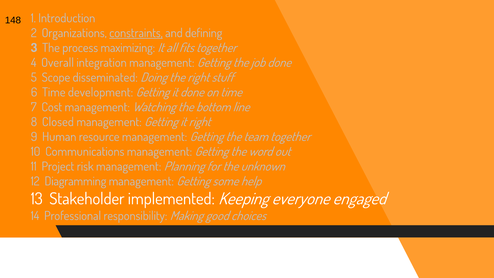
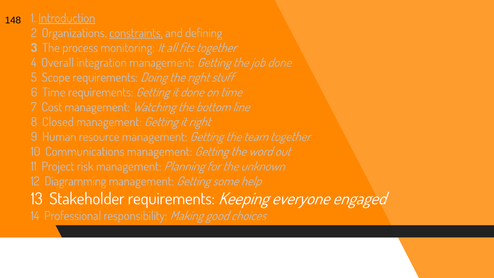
Introduction underline: none -> present
maximizing: maximizing -> monitoring
Scope disseminated: disseminated -> requirements
Time development: development -> requirements
Stakeholder implemented: implemented -> requirements
